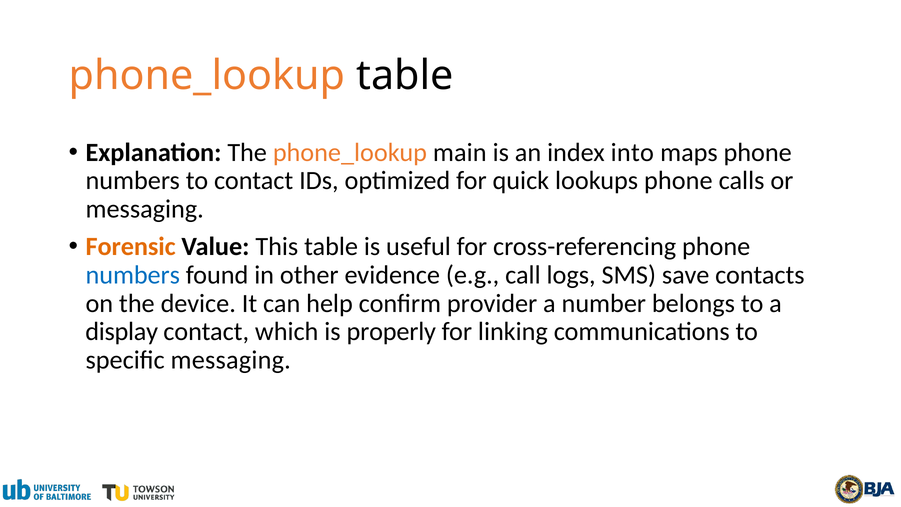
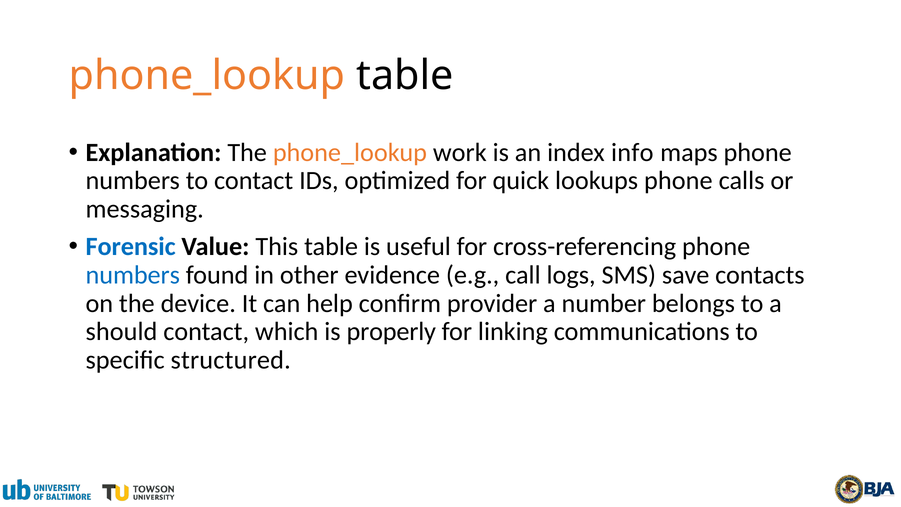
main: main -> work
into: into -> info
Forensic colour: orange -> blue
display: display -> should
specific messaging: messaging -> structured
